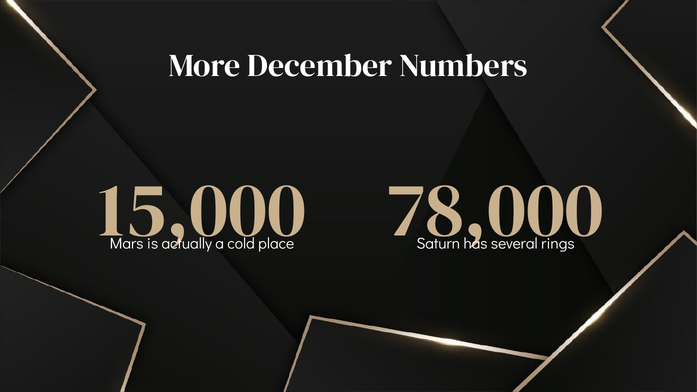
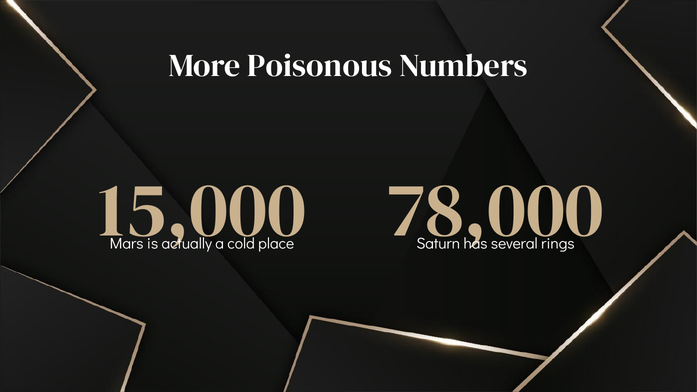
December: December -> Poisonous
